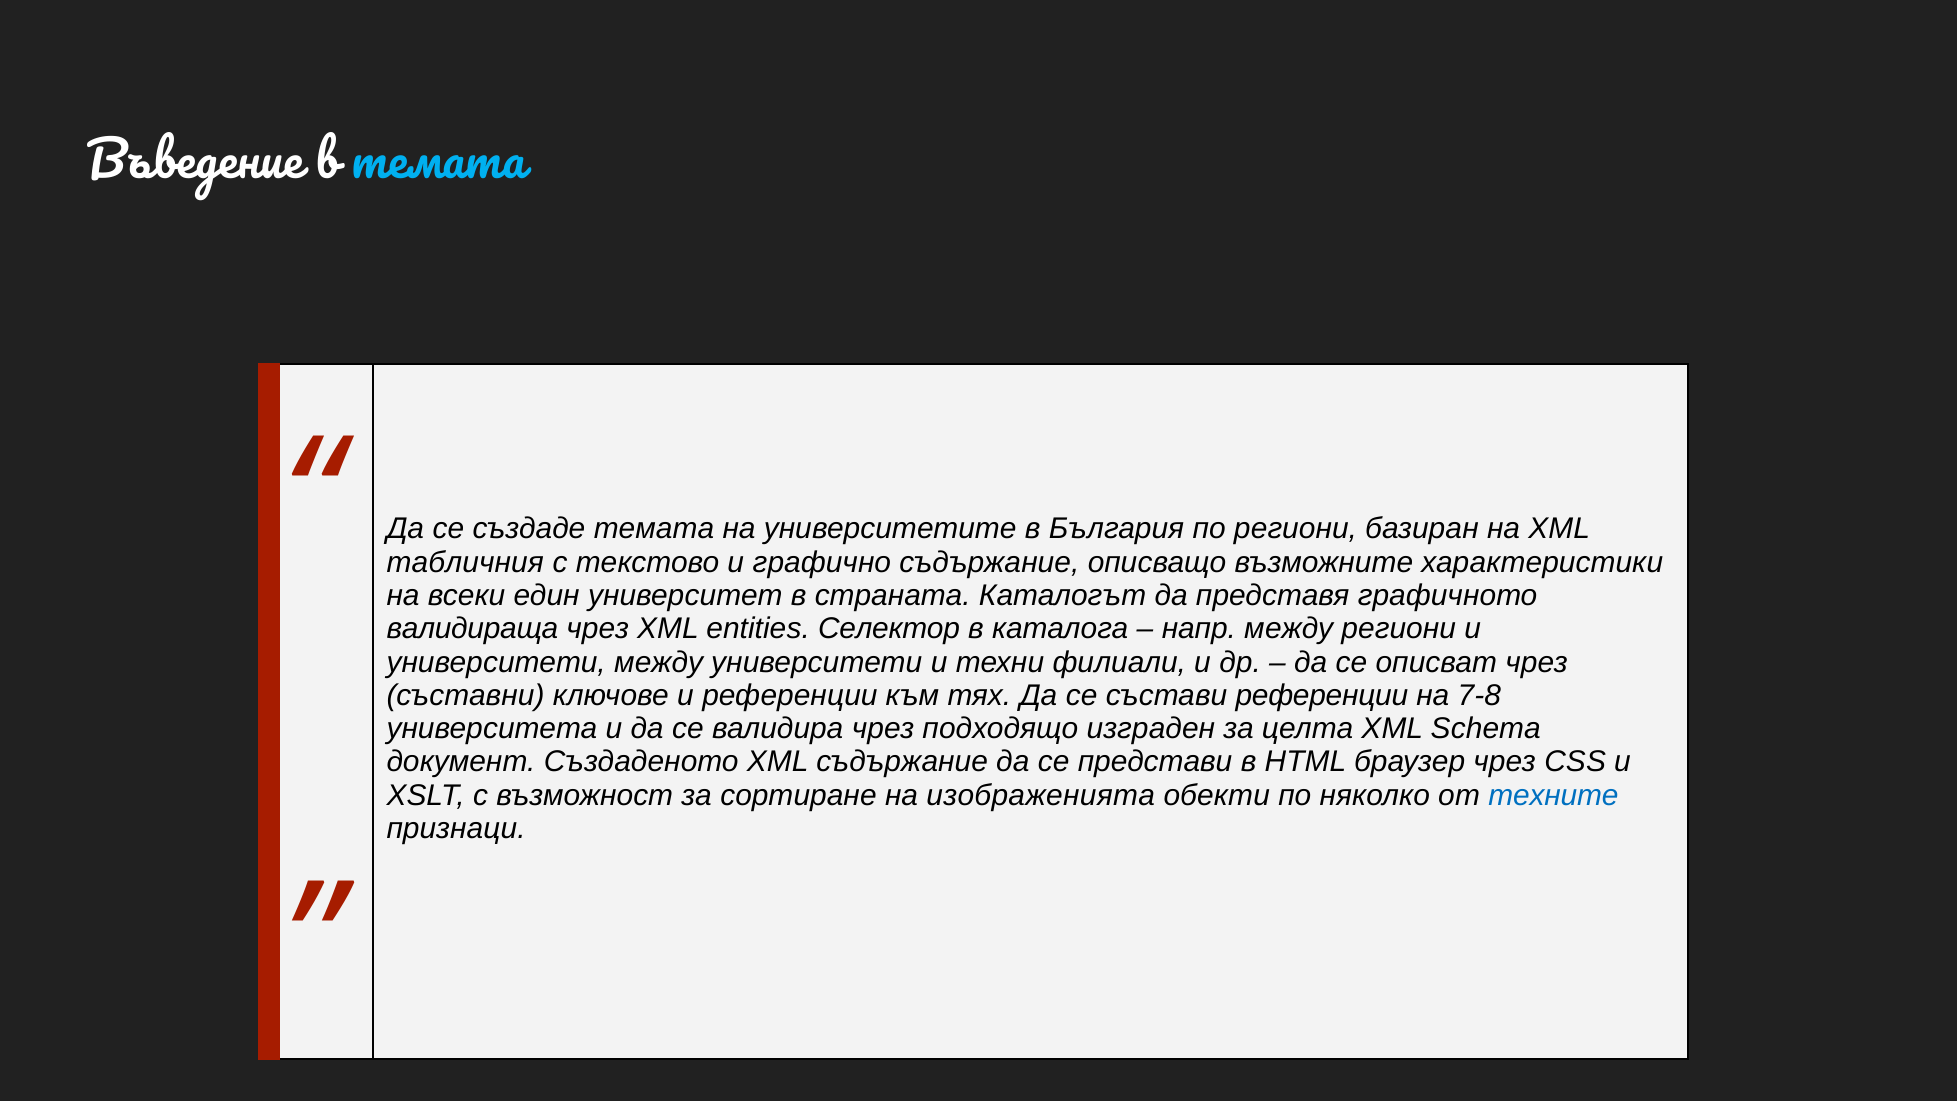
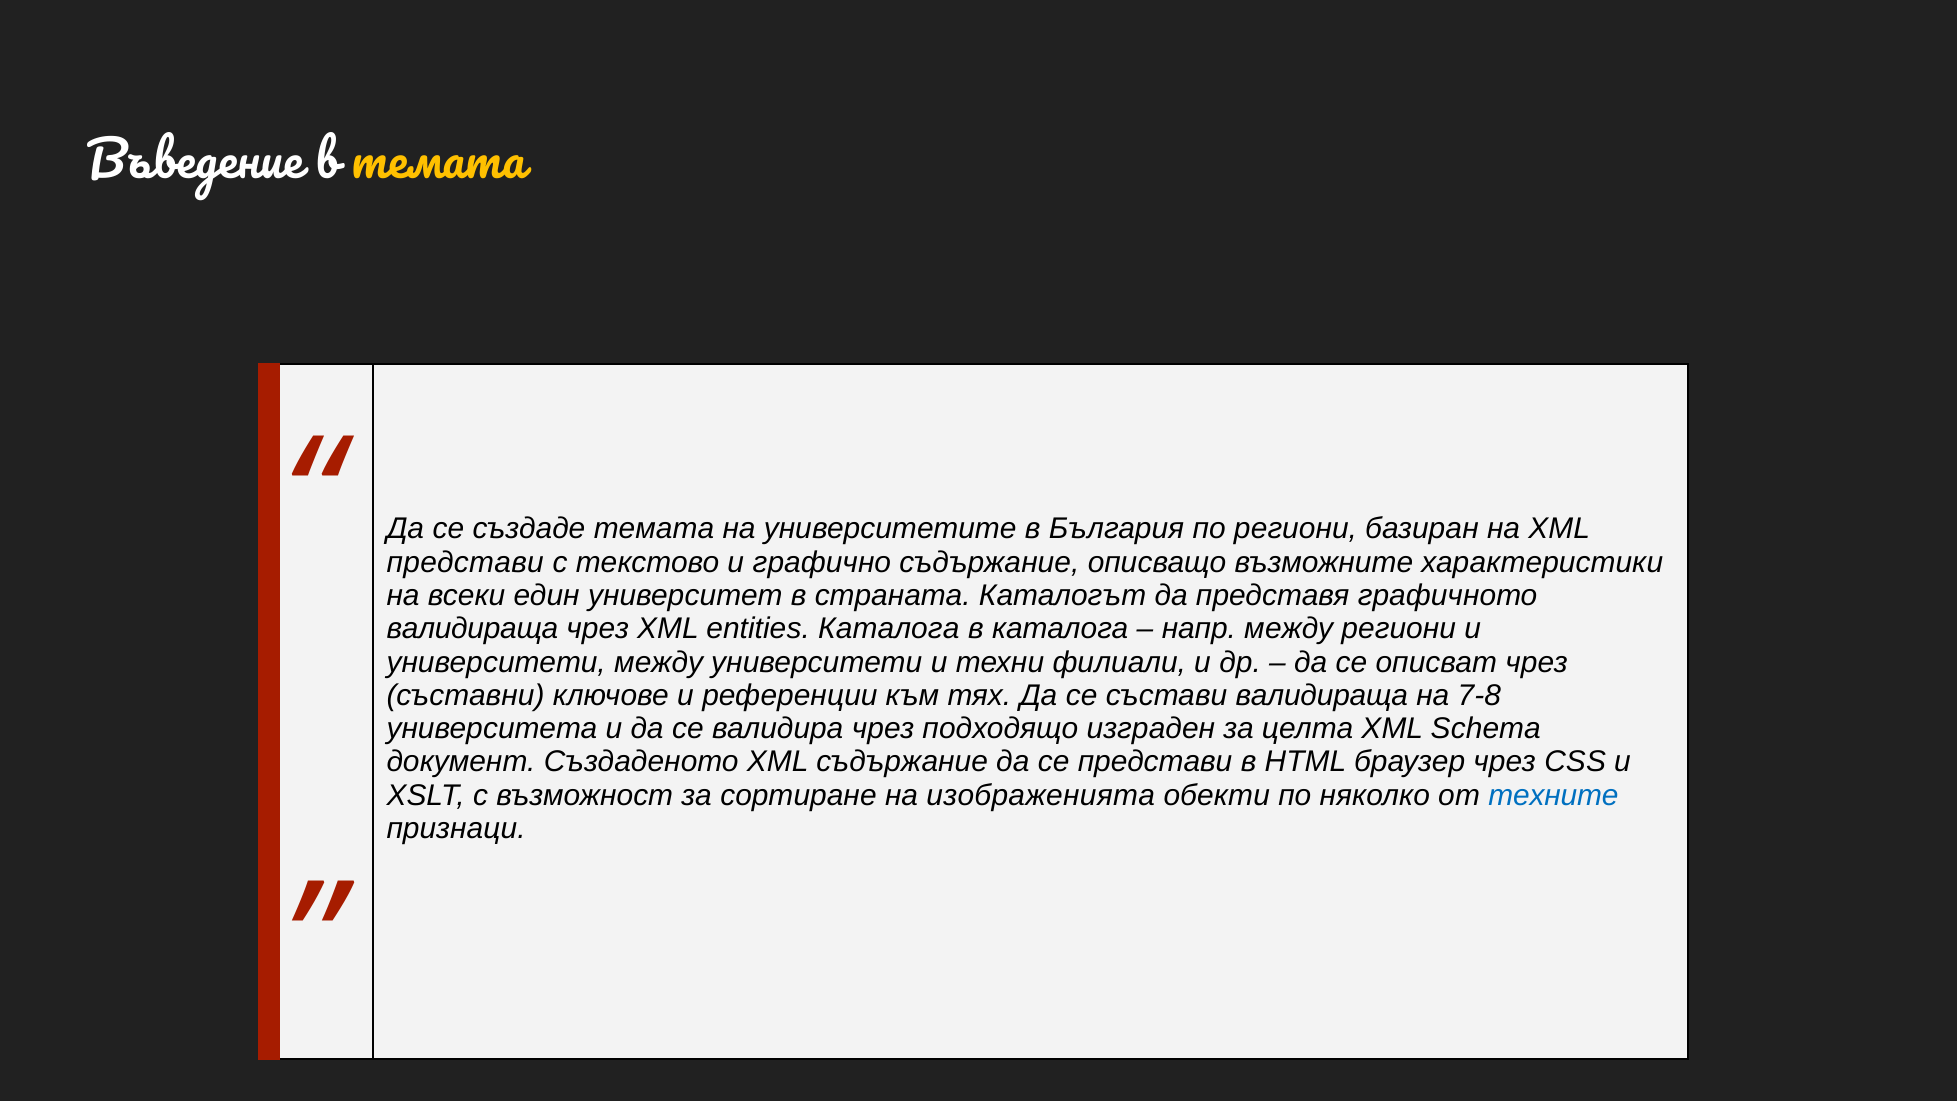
темата at (438, 162) colour: light blue -> yellow
табличния at (465, 562): табличния -> представи
entities Селектор: Селектор -> Каталога
състави референции: референции -> валидираща
